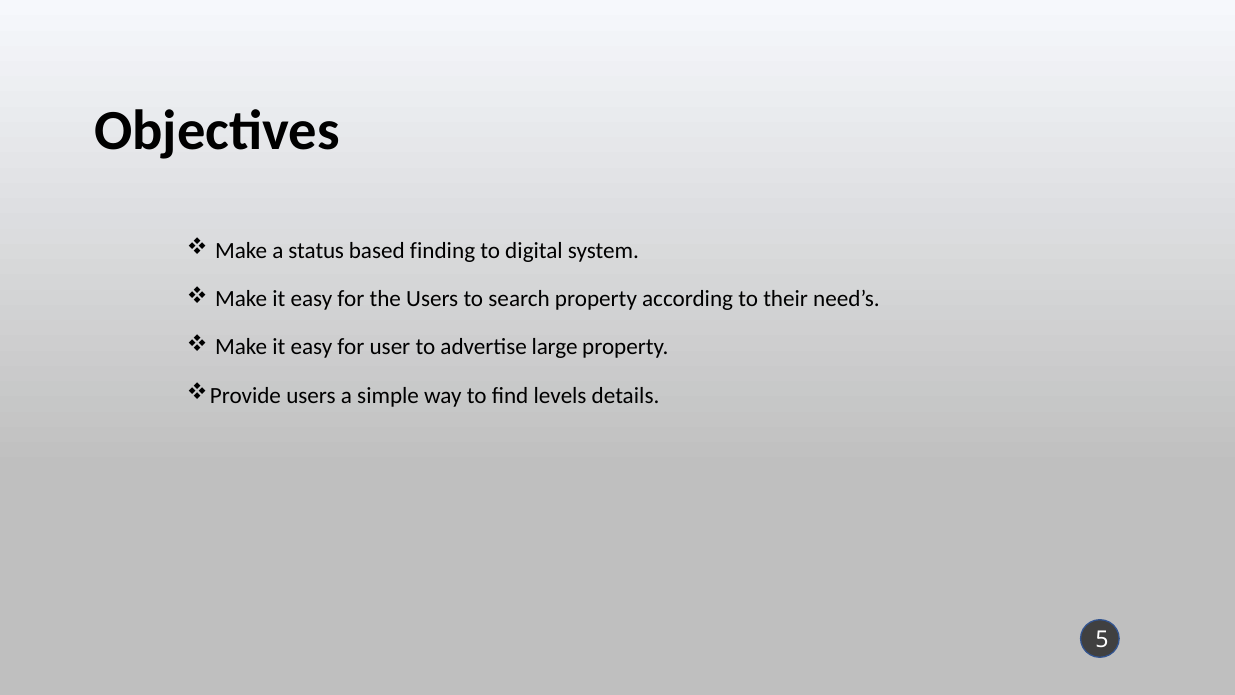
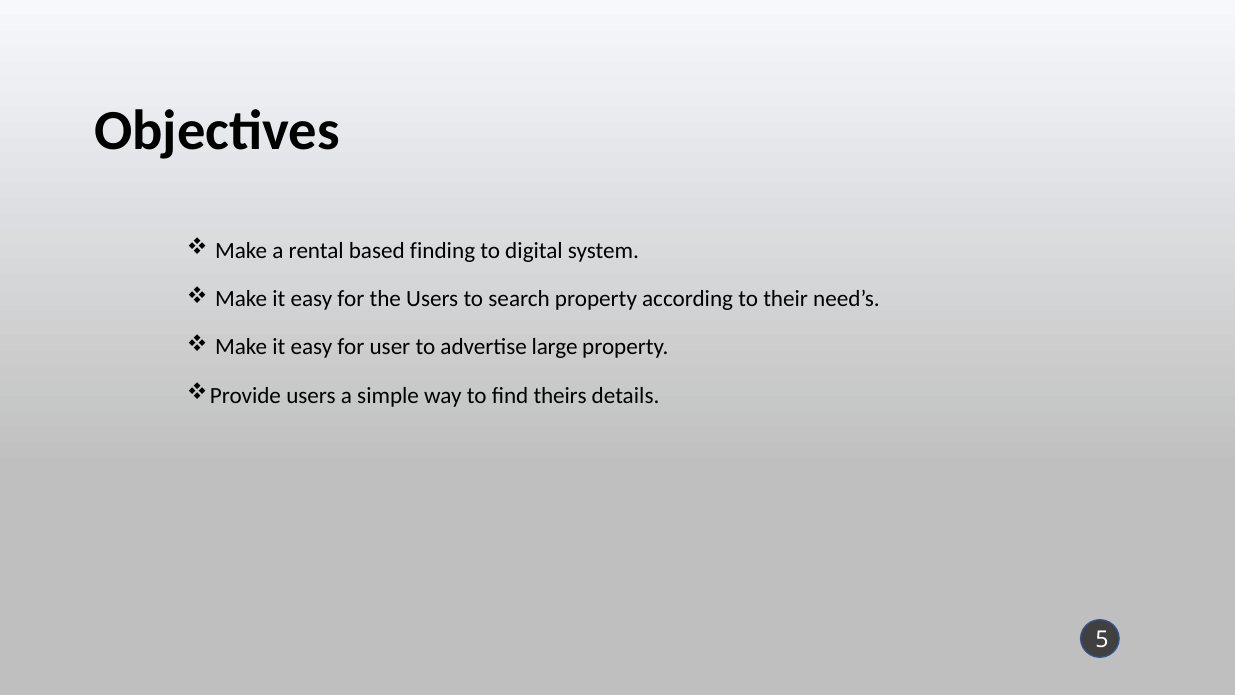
status: status -> rental
levels: levels -> theirs
